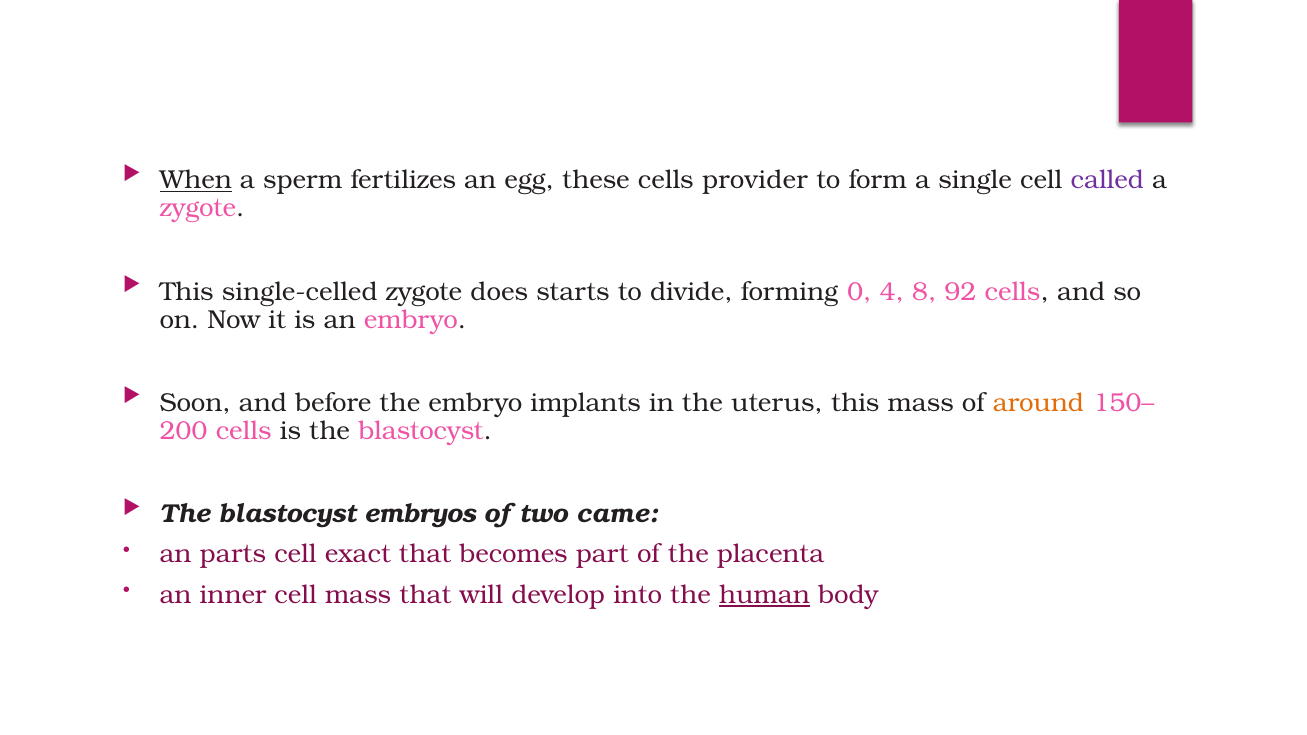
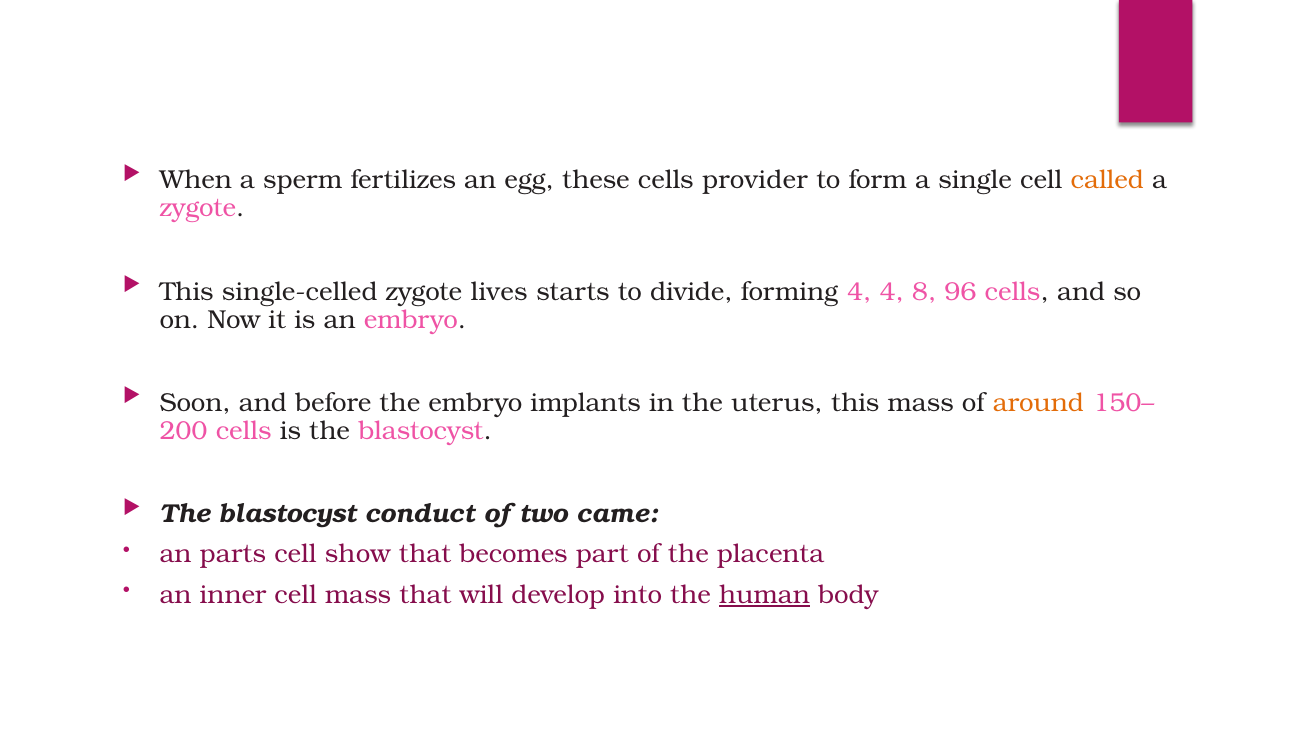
When underline: present -> none
called colour: purple -> orange
does: does -> lives
forming 0: 0 -> 4
92: 92 -> 96
embryos: embryos -> conduct
exact: exact -> show
